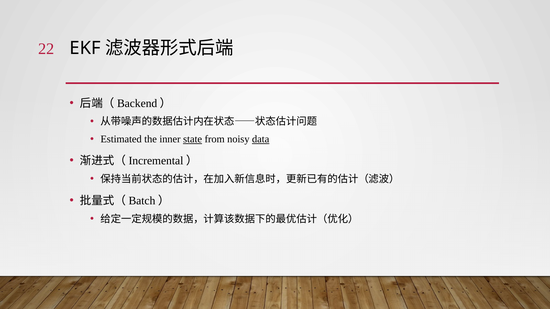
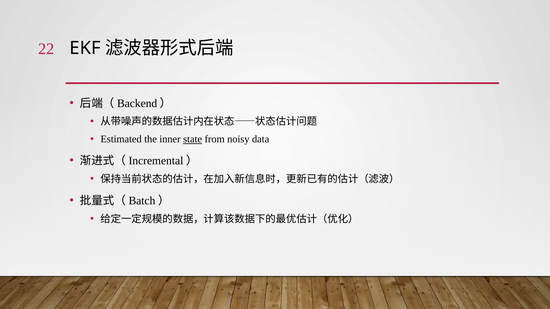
data underline: present -> none
